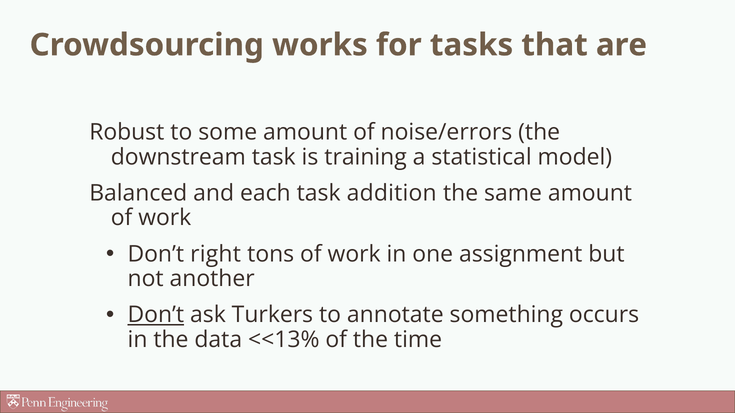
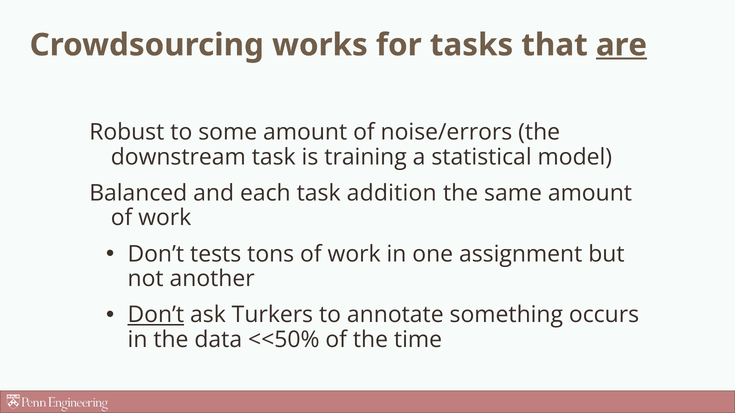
are underline: none -> present
right: right -> tests
<<13%: <<13% -> <<50%
